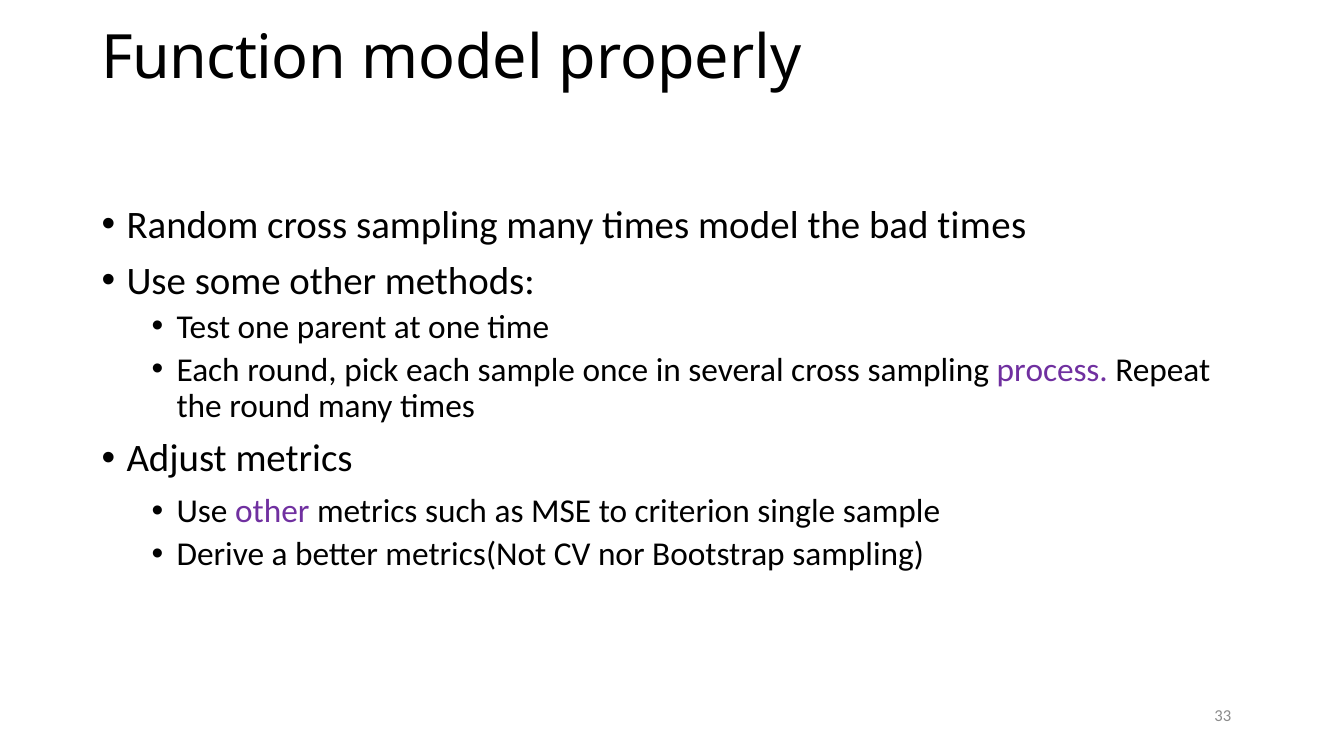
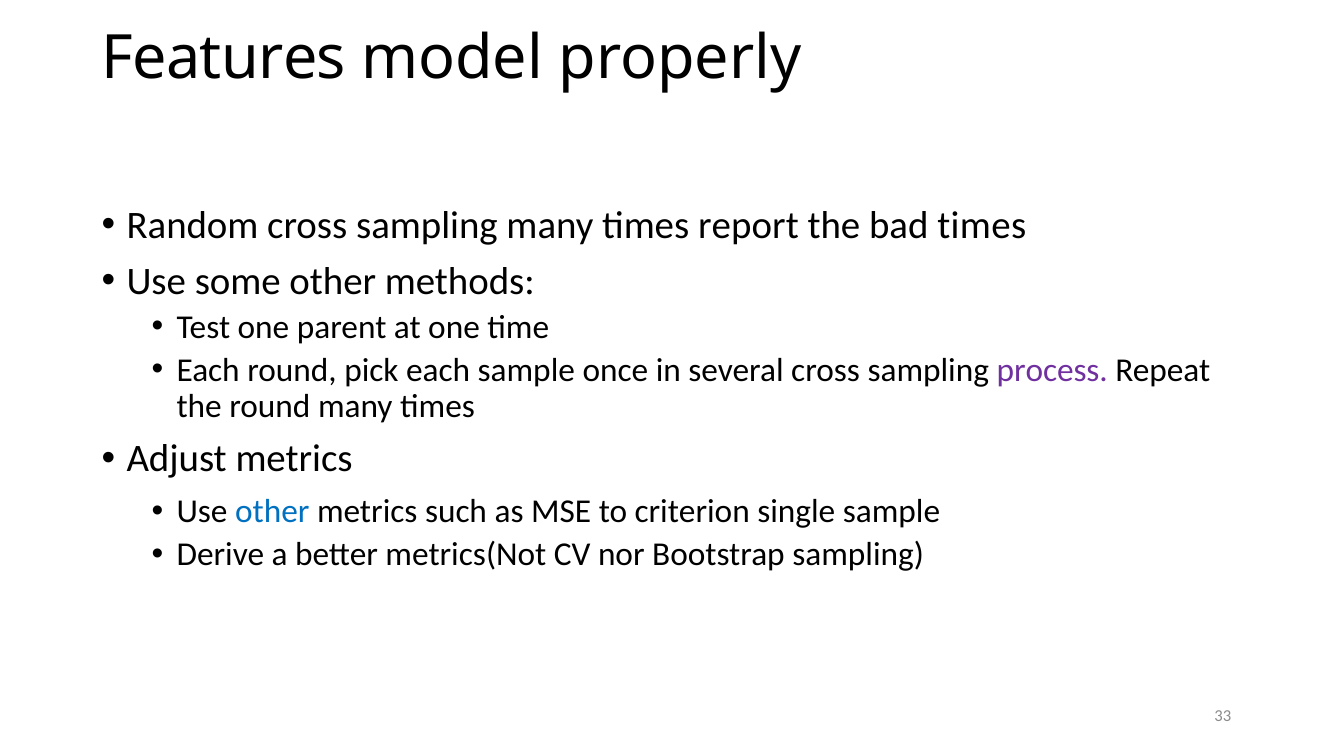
Function: Function -> Features
times model: model -> report
other at (272, 512) colour: purple -> blue
